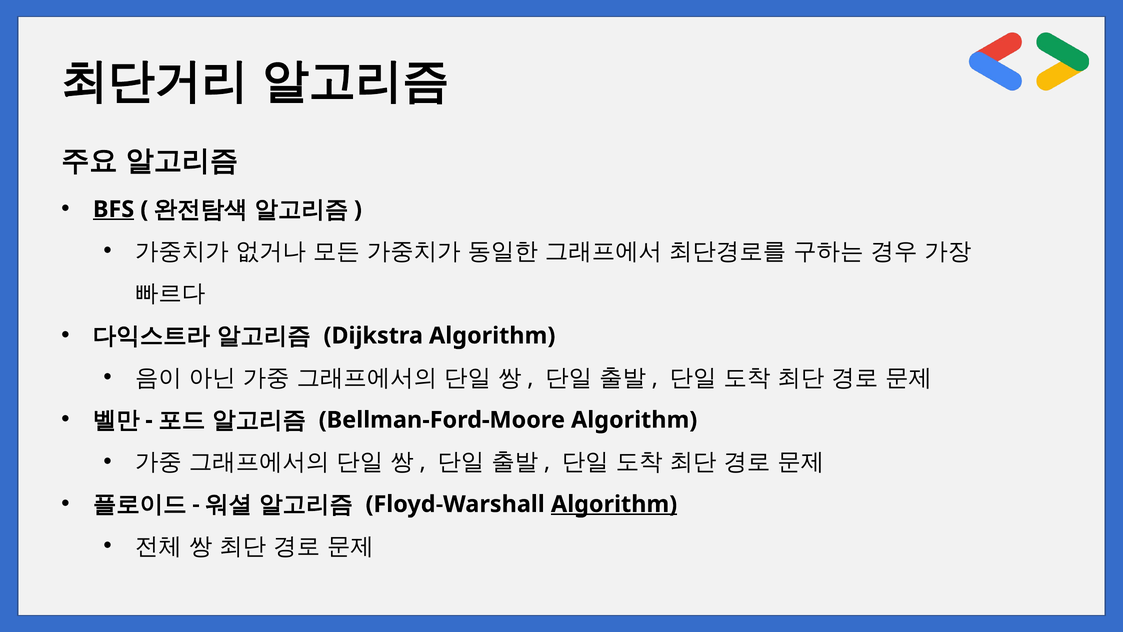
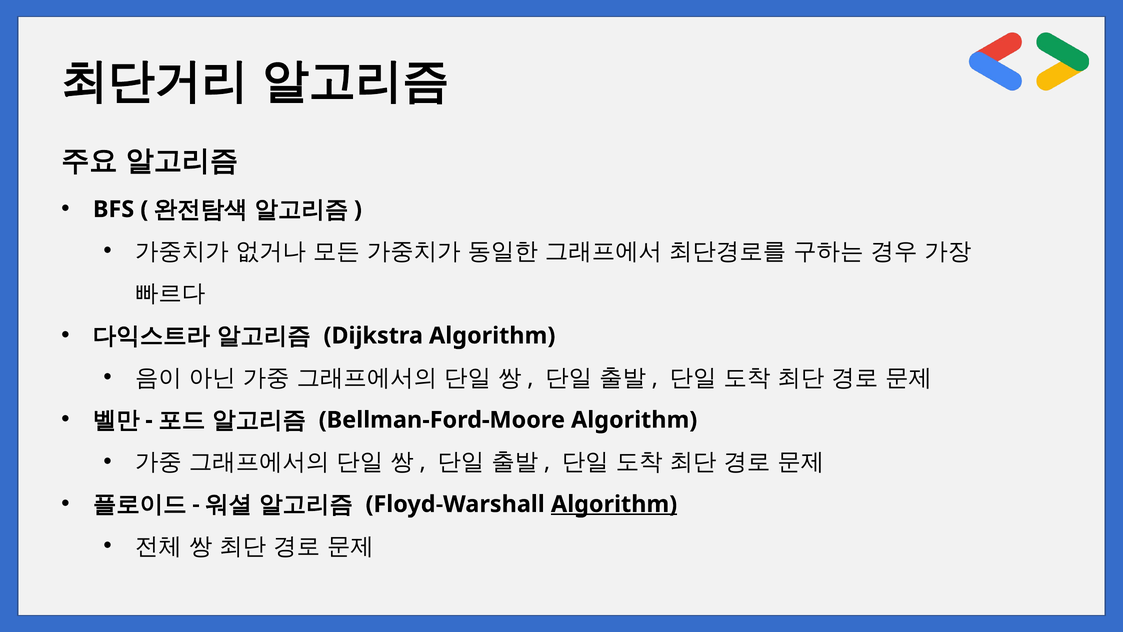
BFS underline: present -> none
